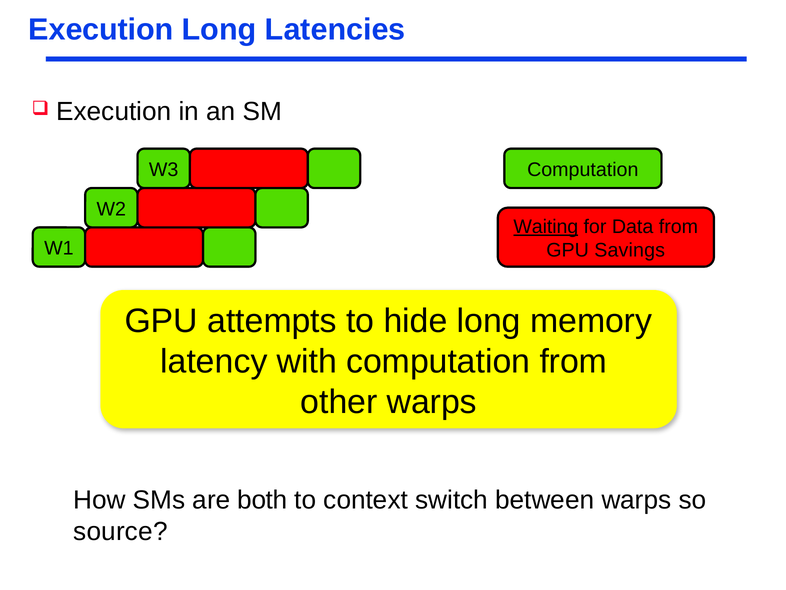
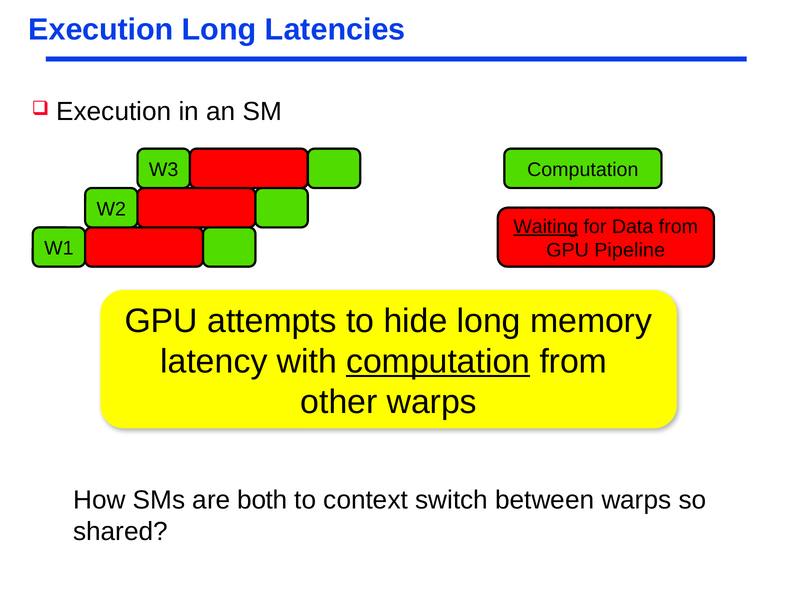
Savings: Savings -> Pipeline
computation at (438, 361) underline: none -> present
source: source -> shared
